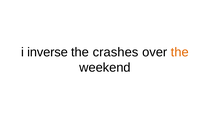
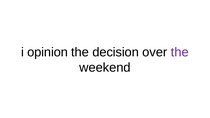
inverse: inverse -> opinion
crashes: crashes -> decision
the at (180, 52) colour: orange -> purple
